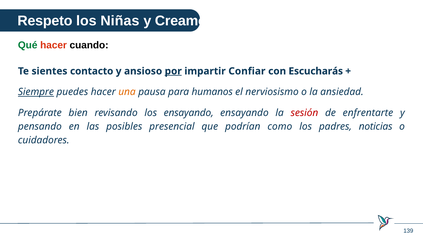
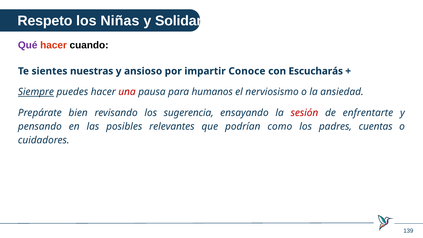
Creamos: Creamos -> Solidario
Qué colour: green -> purple
contacto: contacto -> nuestras
por underline: present -> none
Confiar: Confiar -> Conoce
una colour: orange -> red
los ensayando: ensayando -> sugerencia
presencial: presencial -> relevantes
noticias: noticias -> cuentas
